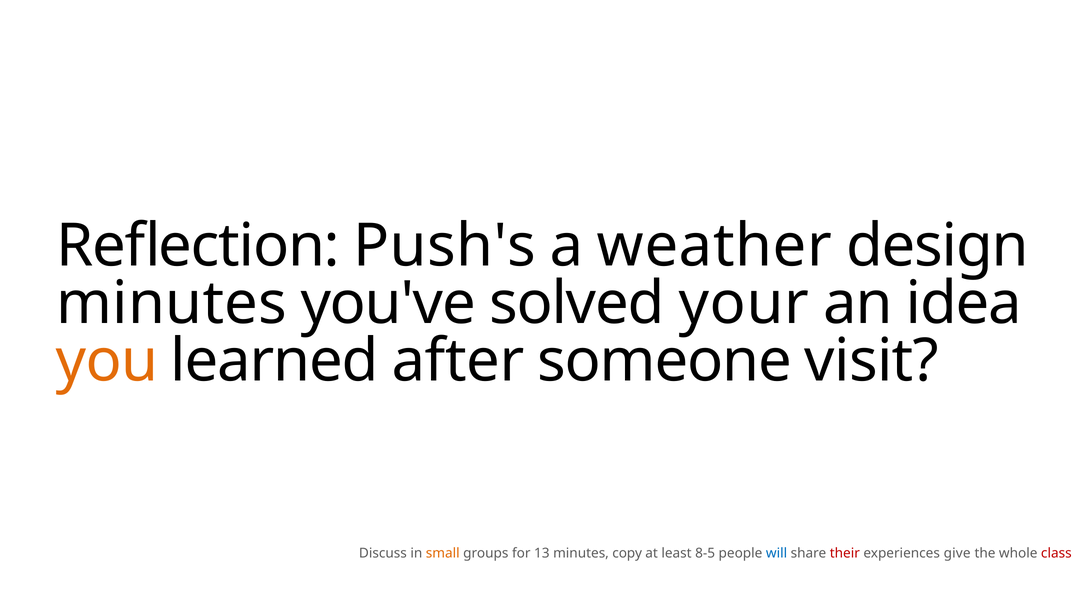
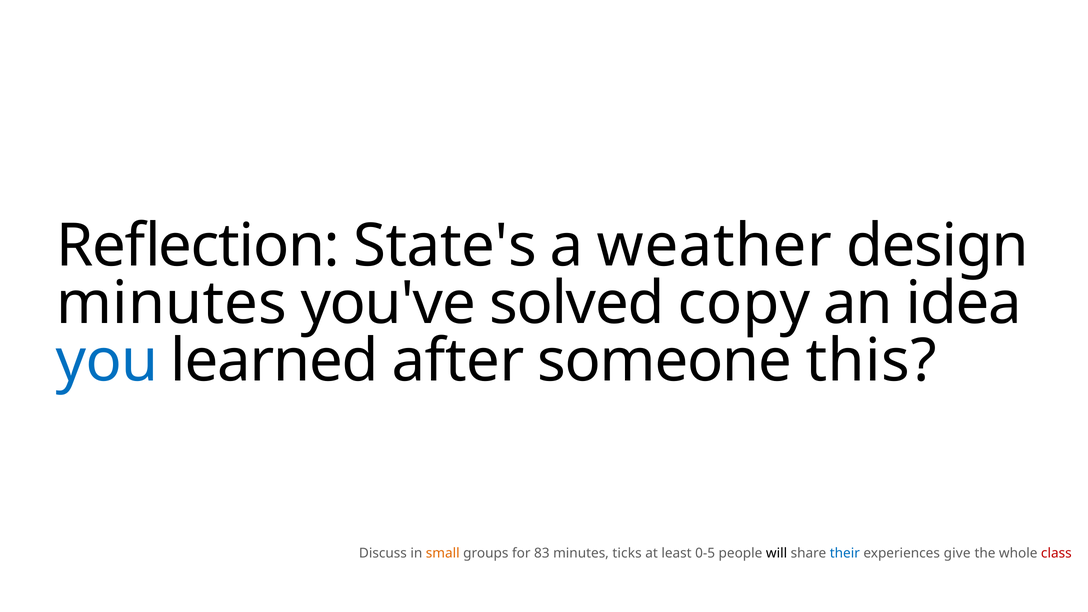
Push's: Push's -> State's
your: your -> copy
you colour: orange -> blue
visit: visit -> this
13: 13 -> 83
copy: copy -> ticks
8-5: 8-5 -> 0-5
will colour: blue -> black
their colour: red -> blue
